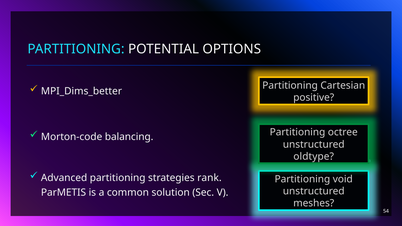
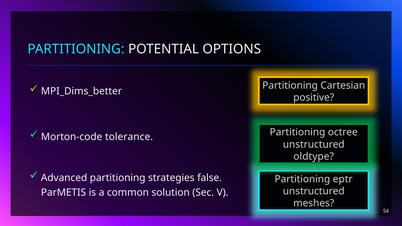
balancing: balancing -> tolerance
rank: rank -> false
void: void -> eptr
